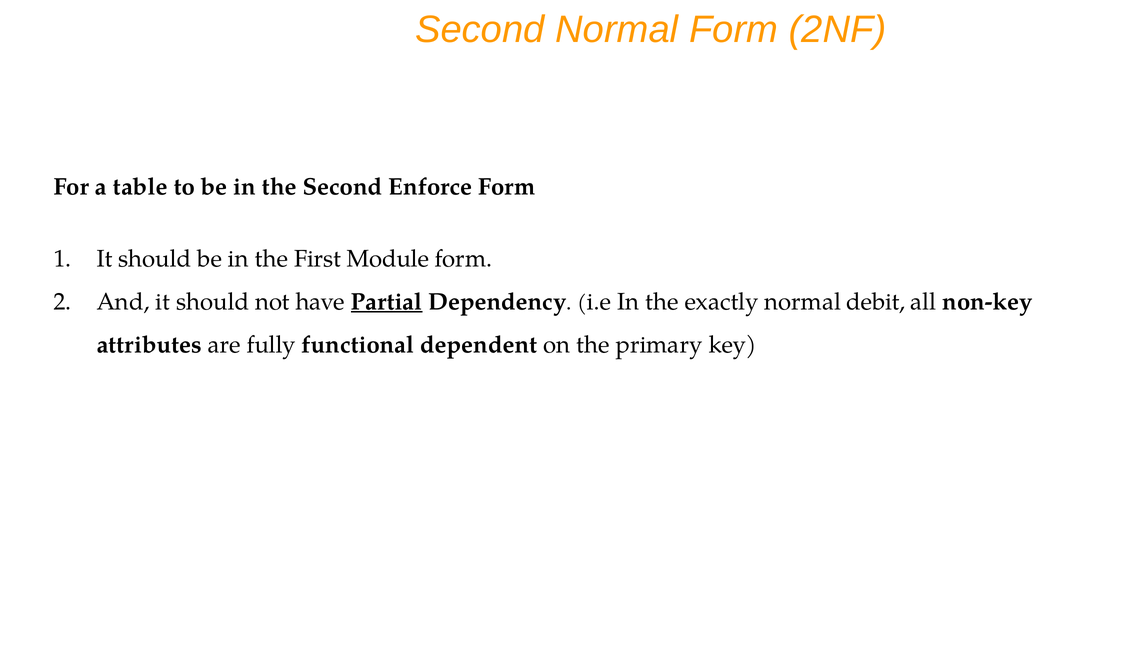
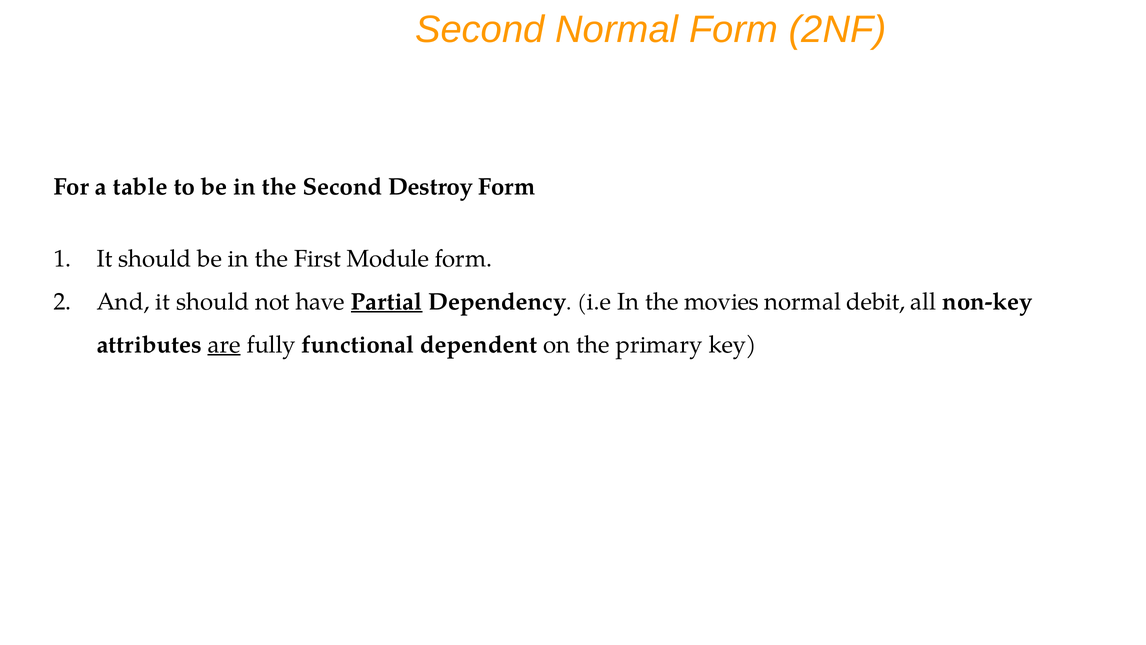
Enforce: Enforce -> Destroy
exactly: exactly -> movies
are underline: none -> present
